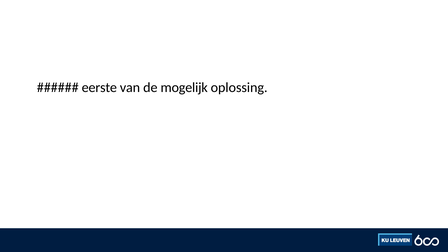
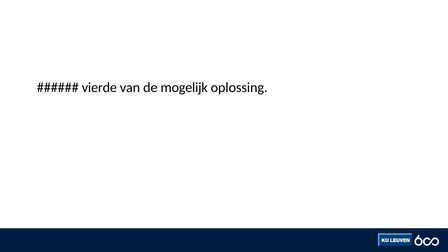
eerste: eerste -> vierde
